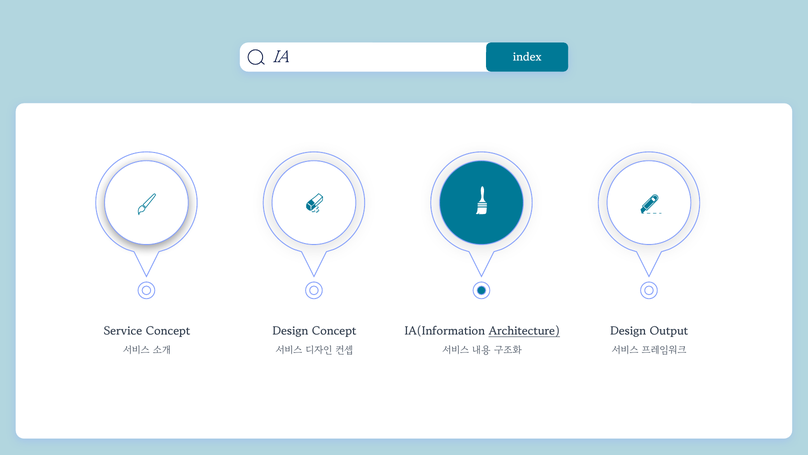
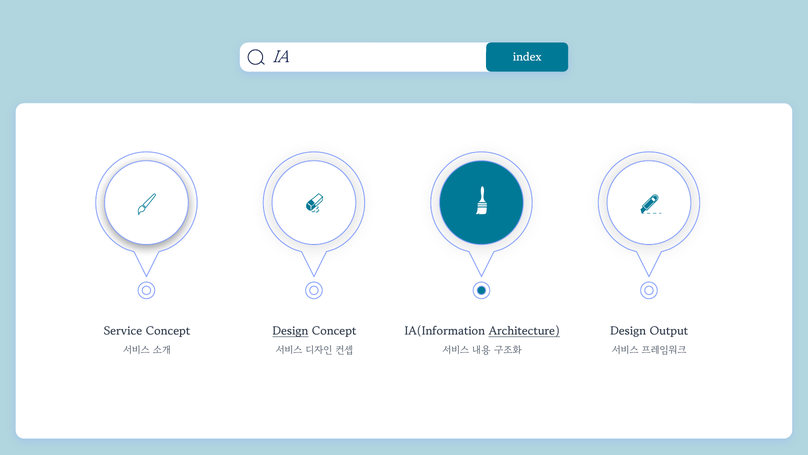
Design at (290, 331) underline: none -> present
